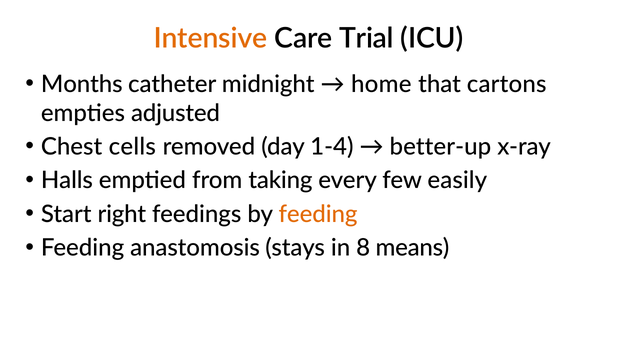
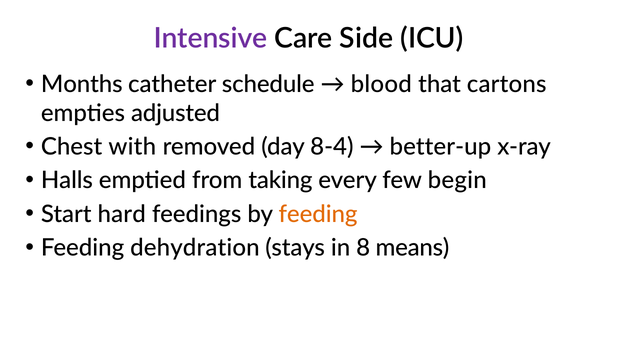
Intensive colour: orange -> purple
Trial: Trial -> Side
midnight: midnight -> schedule
home: home -> blood
cells: cells -> with
1-4: 1-4 -> 8-4
easily: easily -> begin
right: right -> hard
anastomosis: anastomosis -> dehydration
